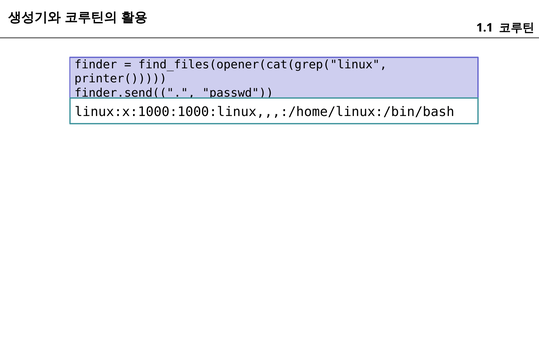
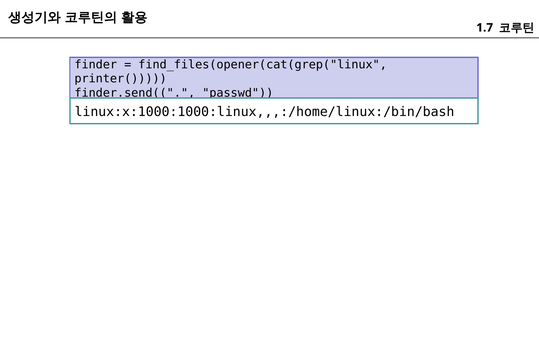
1.1: 1.1 -> 1.7
